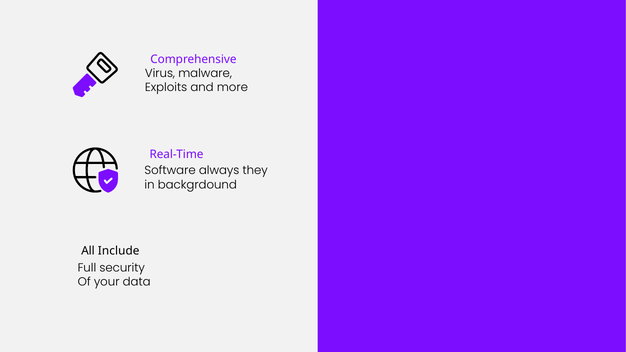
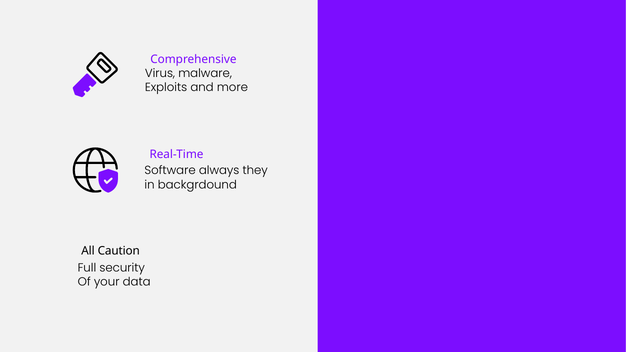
Include: Include -> Caution
